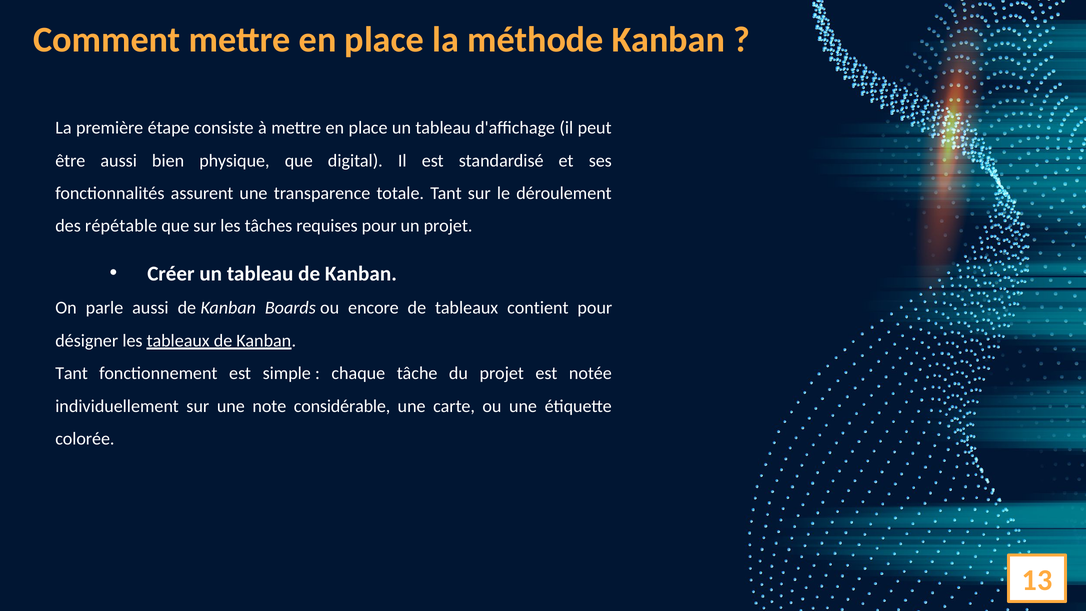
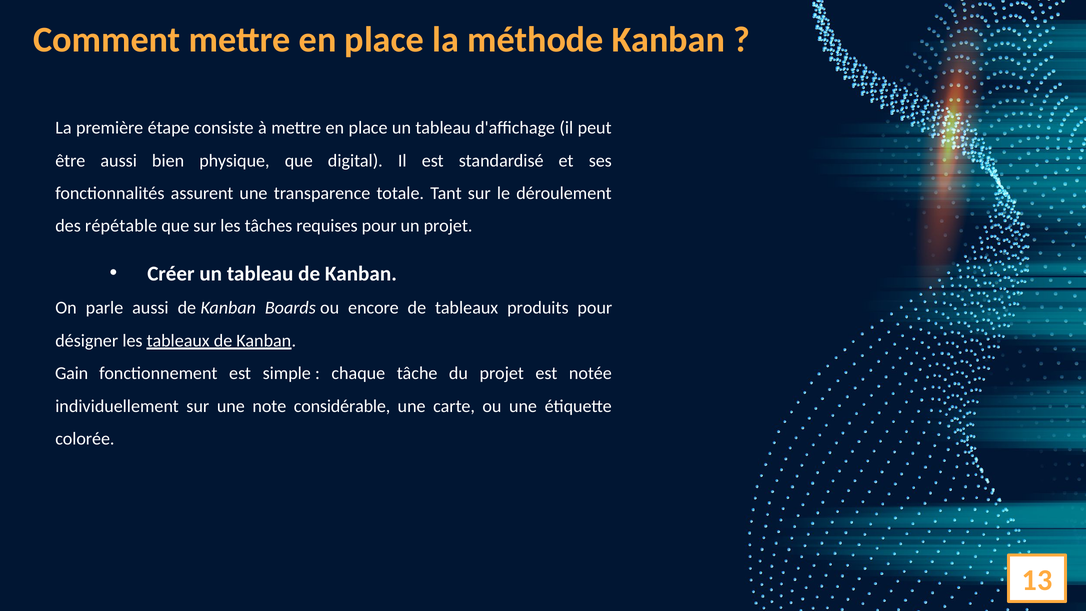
contient: contient -> produits
Tant at (72, 373): Tant -> Gain
